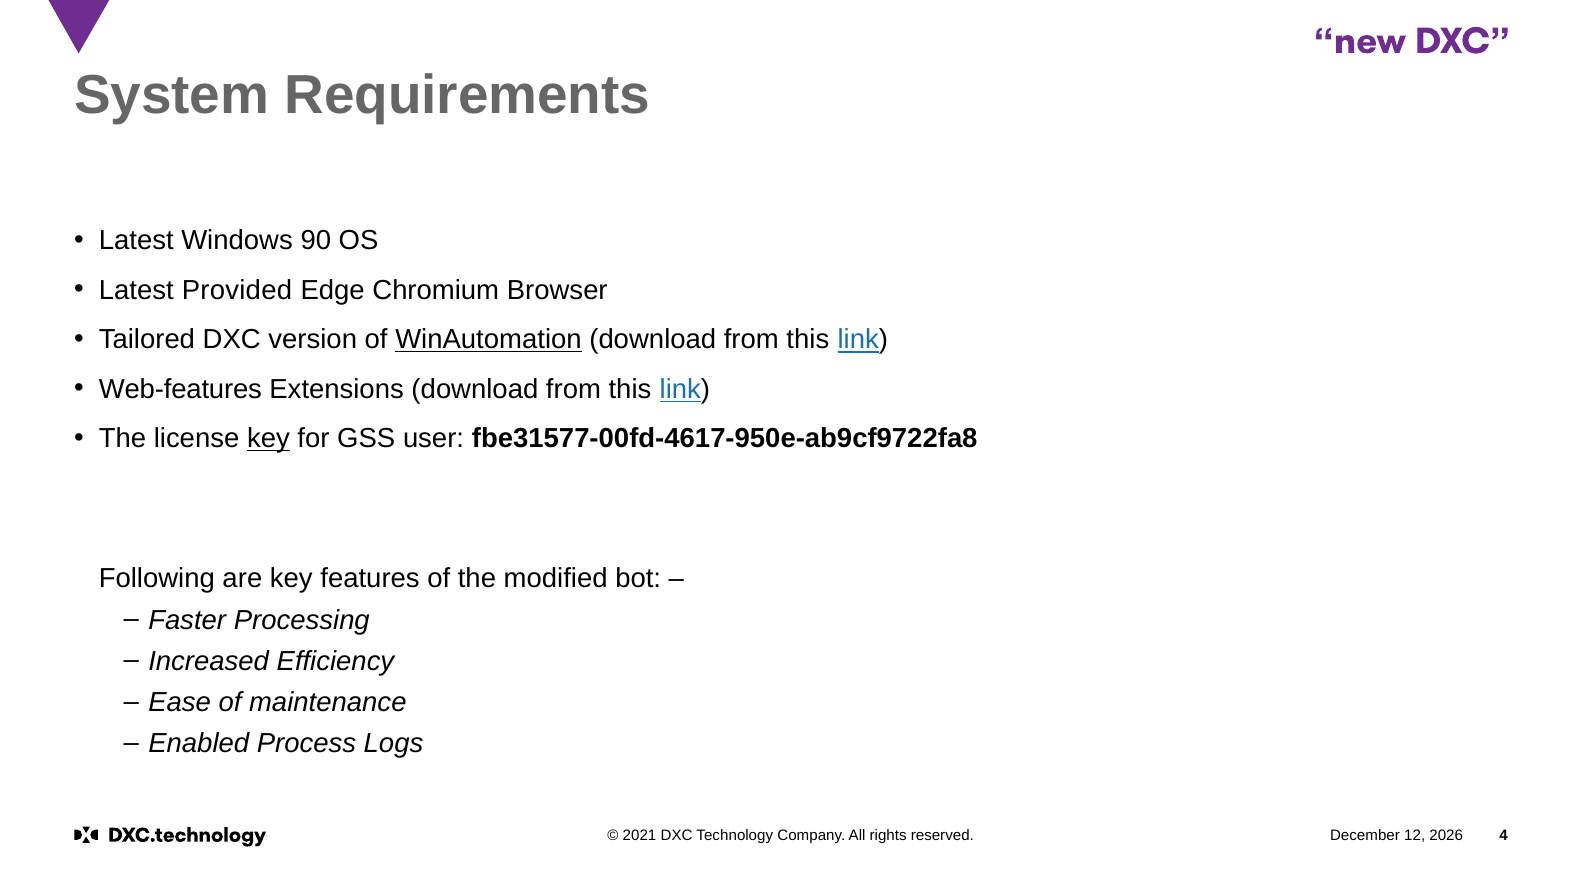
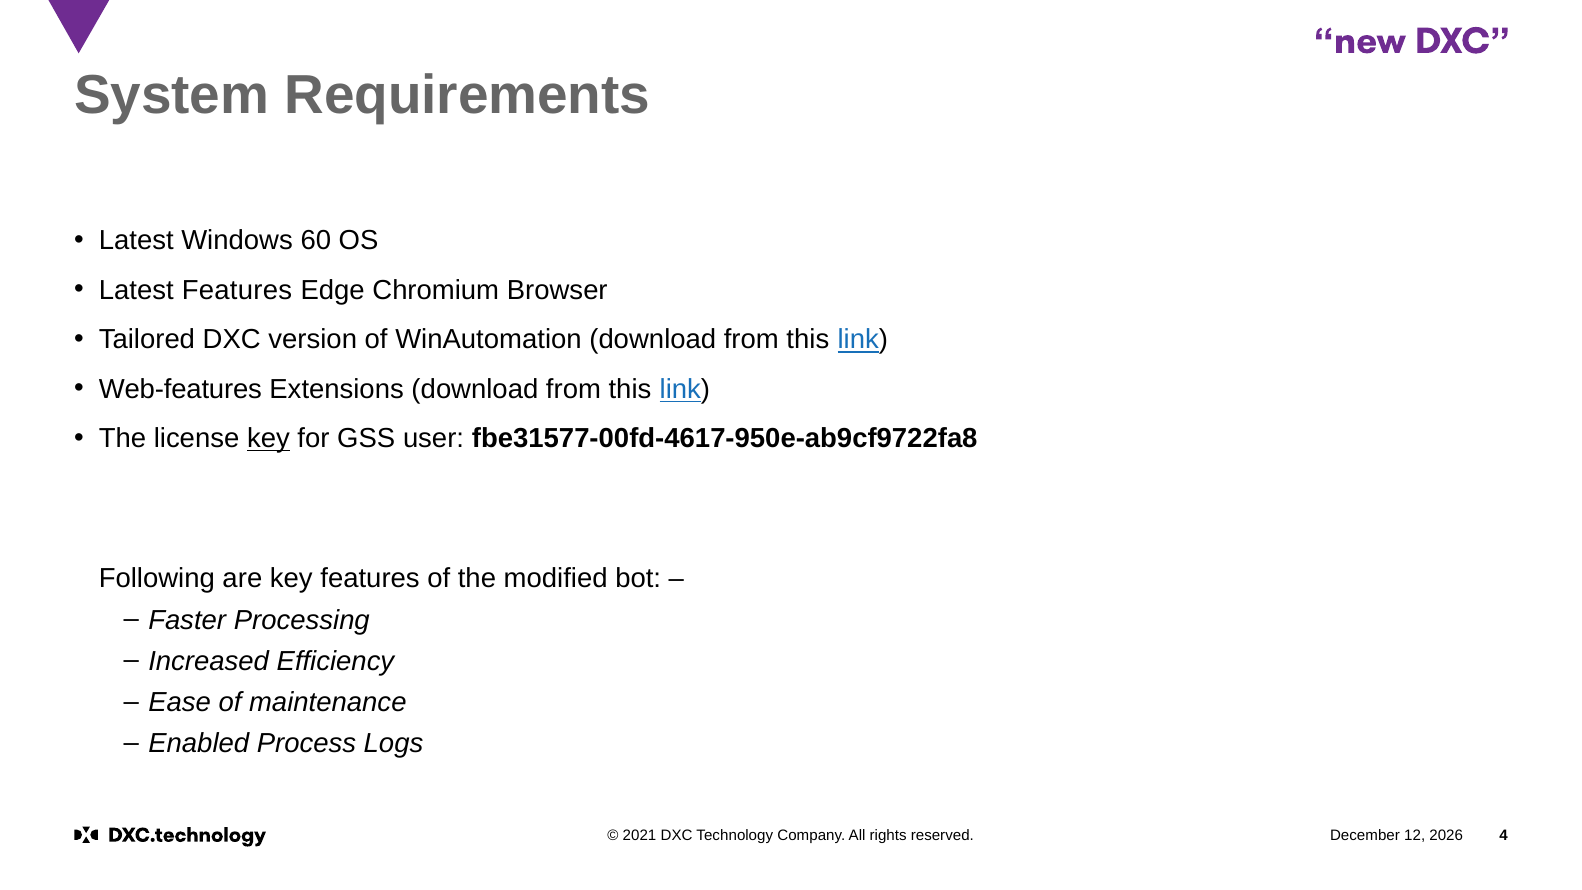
90: 90 -> 60
Latest Provided: Provided -> Features
WinAutomation underline: present -> none
